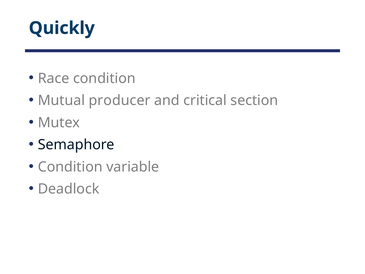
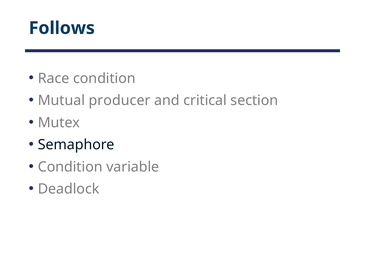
Quickly: Quickly -> Follows
